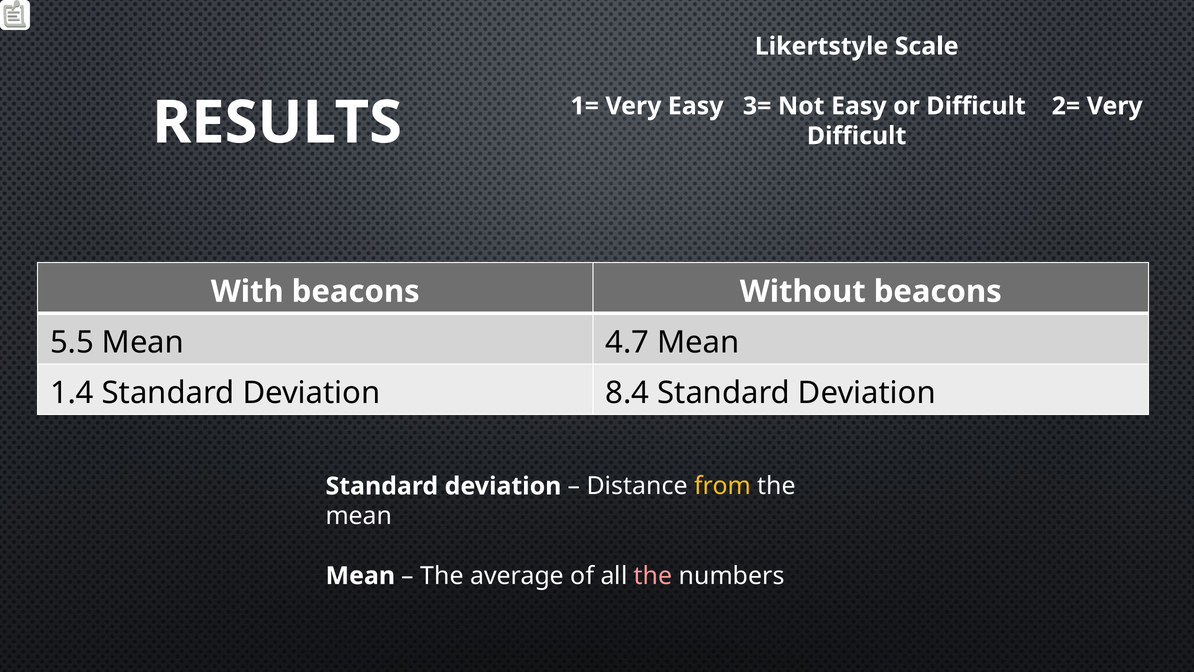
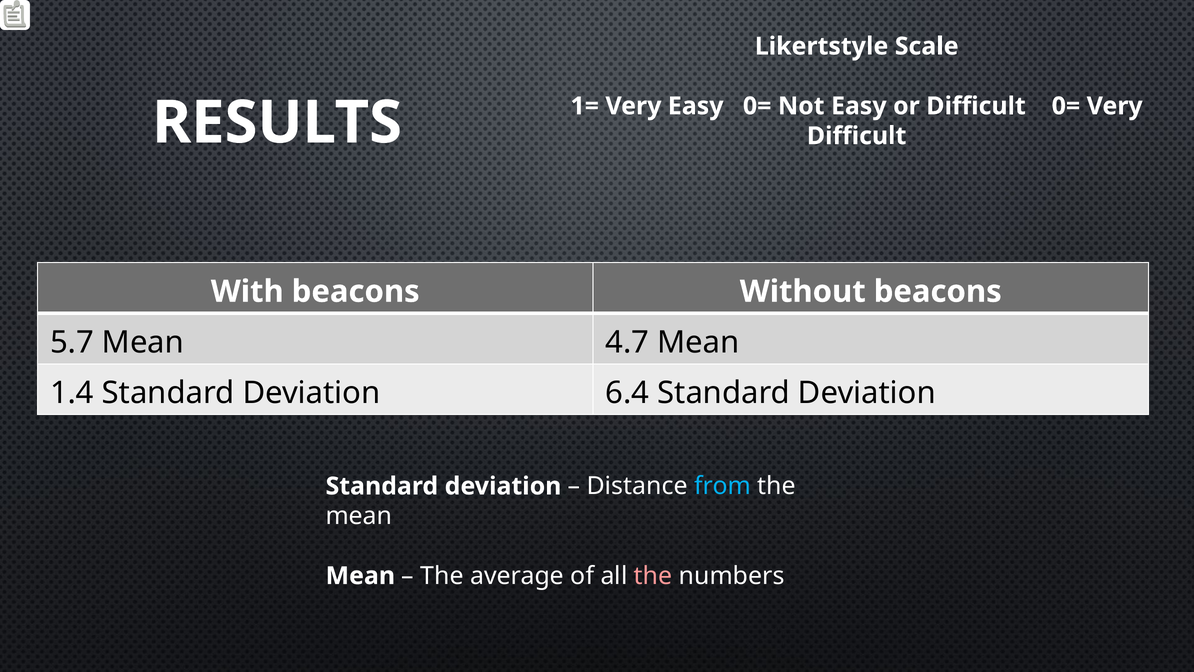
Easy 3=: 3= -> 0=
Difficult 2=: 2= -> 0=
5.5: 5.5 -> 5.7
8.4: 8.4 -> 6.4
from colour: yellow -> light blue
